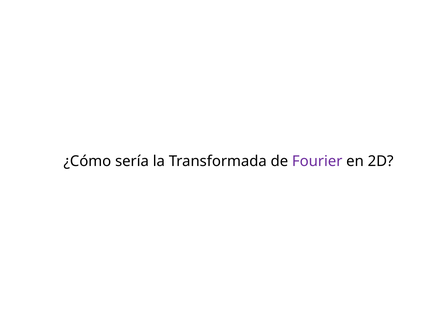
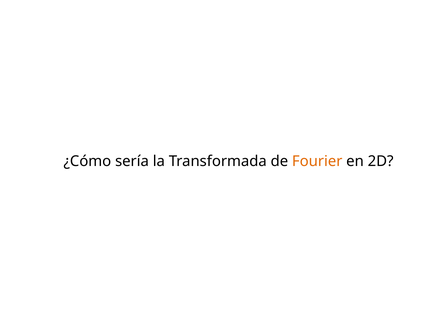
Fourier colour: purple -> orange
